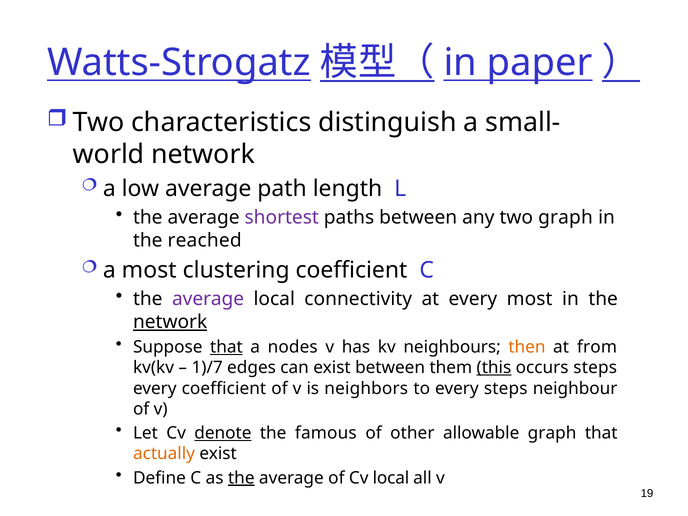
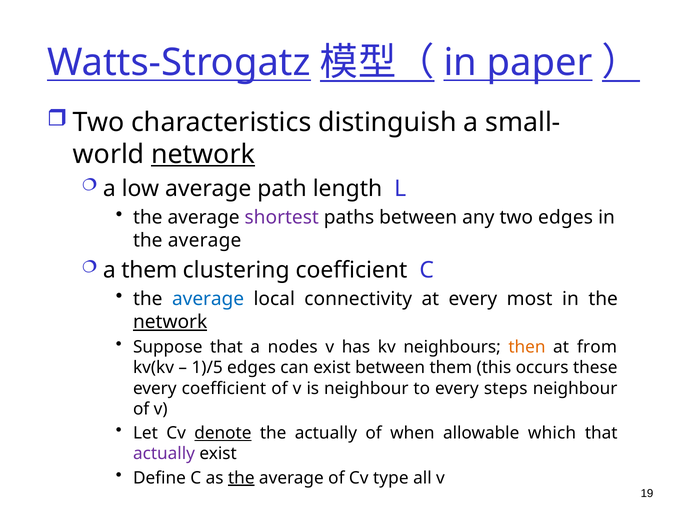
network at (203, 154) underline: none -> present
two graph: graph -> edges
reached at (205, 240): reached -> average
a most: most -> them
average at (208, 299) colour: purple -> blue
that at (226, 347) underline: present -> none
1)/7: 1)/7 -> 1)/5
this underline: present -> none
occurs steps: steps -> these
is neighbors: neighbors -> neighbour
the famous: famous -> actually
other: other -> when
allowable graph: graph -> which
actually at (164, 454) colour: orange -> purple
Cv local: local -> type
